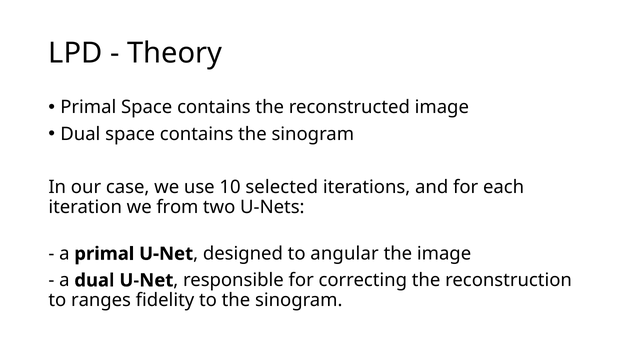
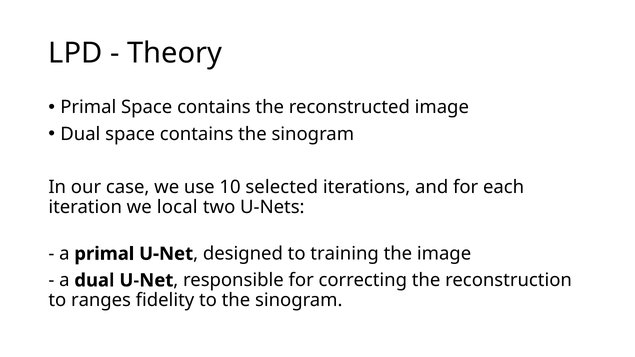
from: from -> local
angular: angular -> training
